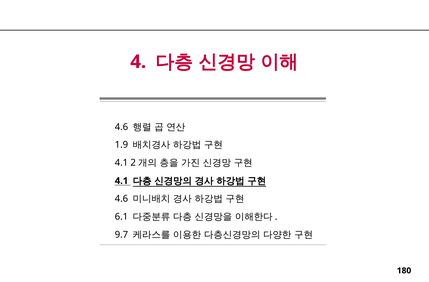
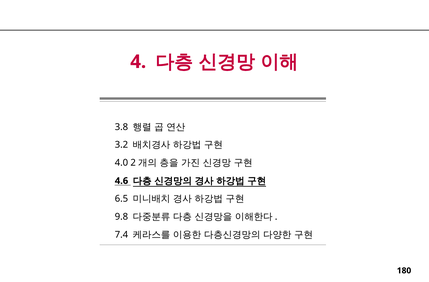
4.6 at (121, 127): 4.6 -> 3.8
1.9: 1.9 -> 3.2
4.1 at (121, 163): 4.1 -> 4.0
4.1 at (122, 181): 4.1 -> 4.6
4.6 at (121, 199): 4.6 -> 6.5
6.1: 6.1 -> 9.8
9.7: 9.7 -> 7.4
